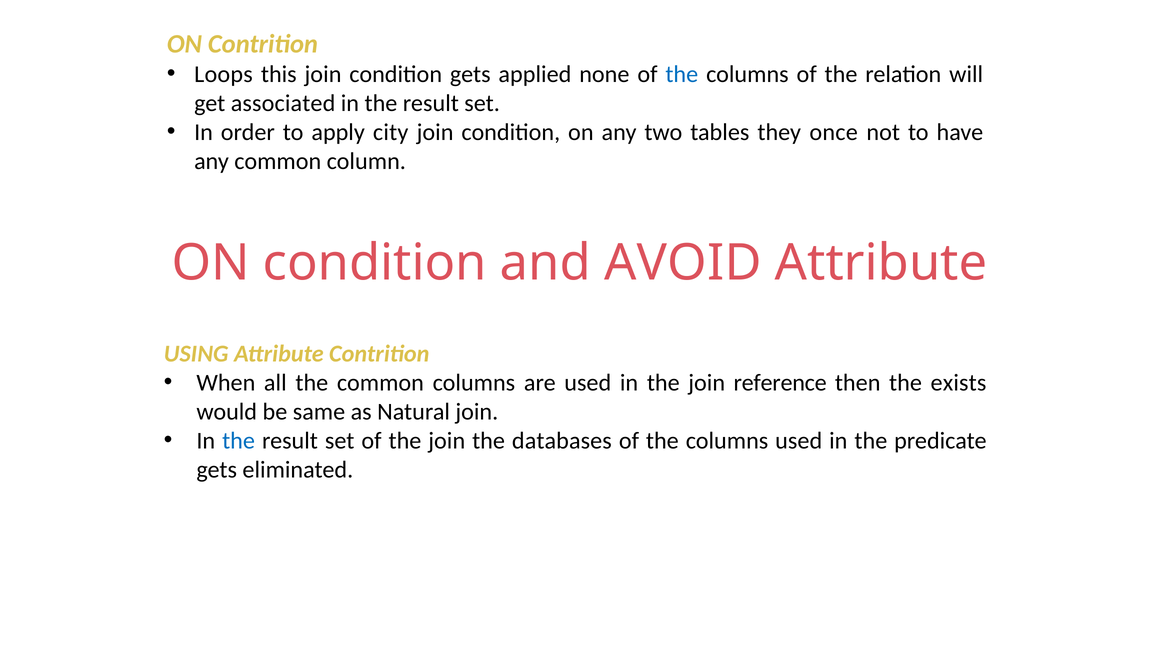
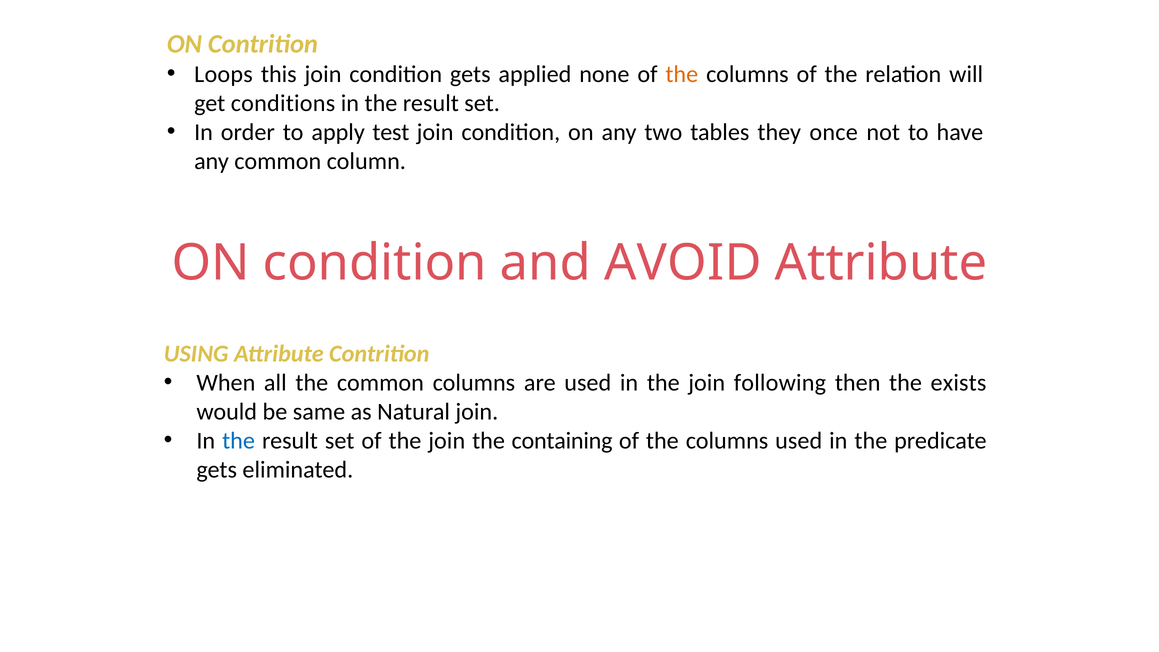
the at (682, 74) colour: blue -> orange
associated: associated -> conditions
city: city -> test
reference: reference -> following
databases: databases -> containing
